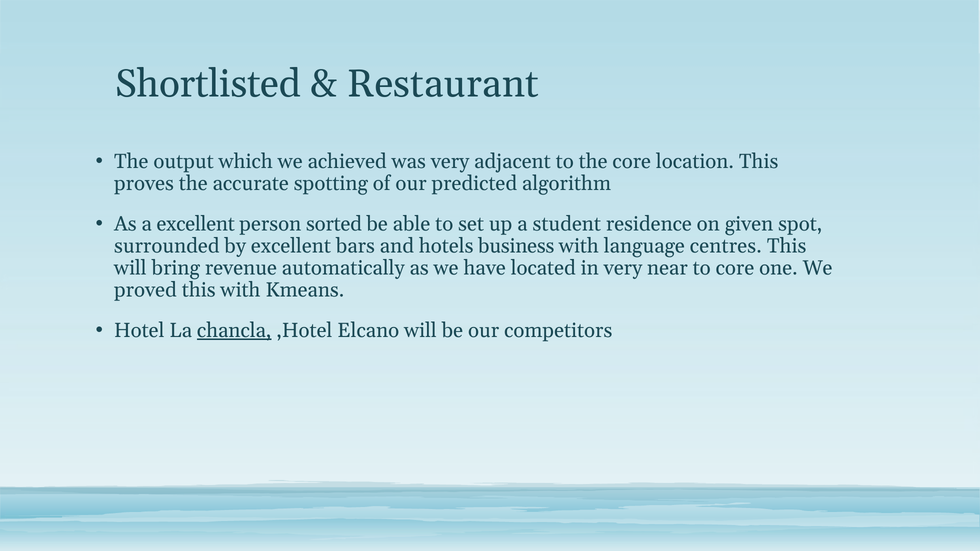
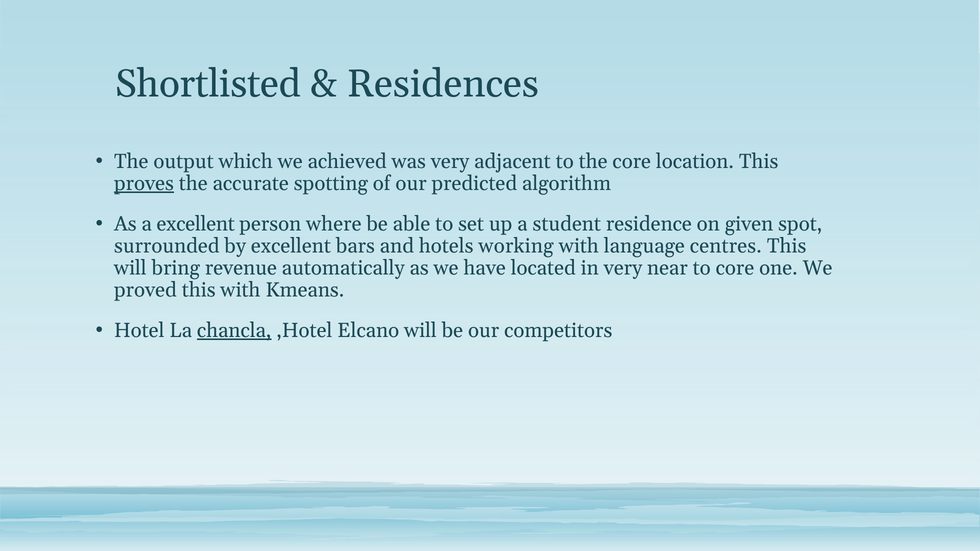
Restaurant: Restaurant -> Residences
proves underline: none -> present
sorted: sorted -> where
business: business -> working
